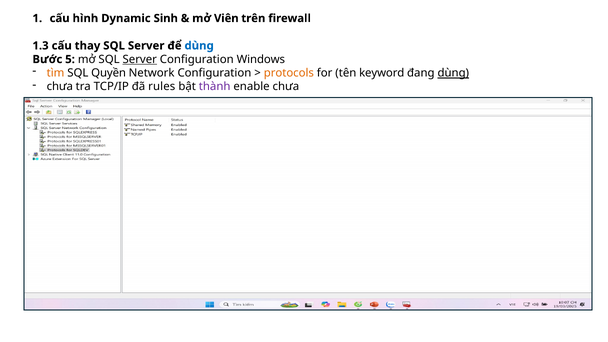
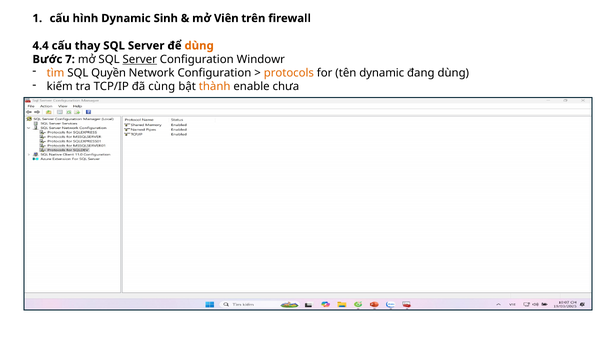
1.3: 1.3 -> 4.4
dùng at (199, 46) colour: blue -> orange
5: 5 -> 7
Windows: Windows -> Windowr
tên keyword: keyword -> dynamic
dùng at (453, 73) underline: present -> none
chưa at (60, 87): chưa -> kiếm
rules: rules -> cùng
thành colour: purple -> orange
